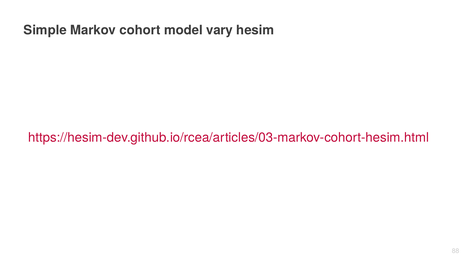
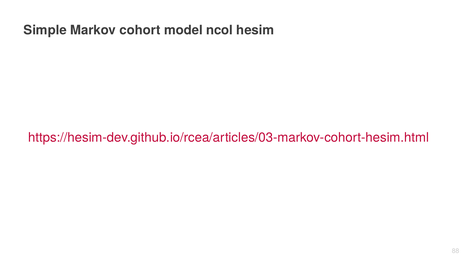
vary: vary -> ncol
